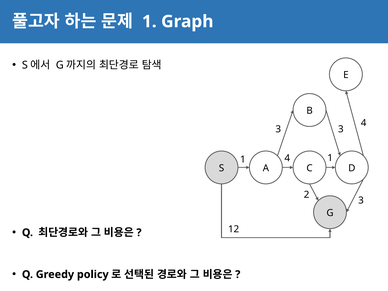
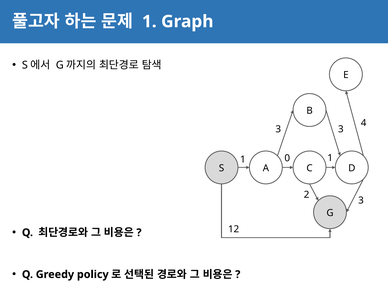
1 4: 4 -> 0
